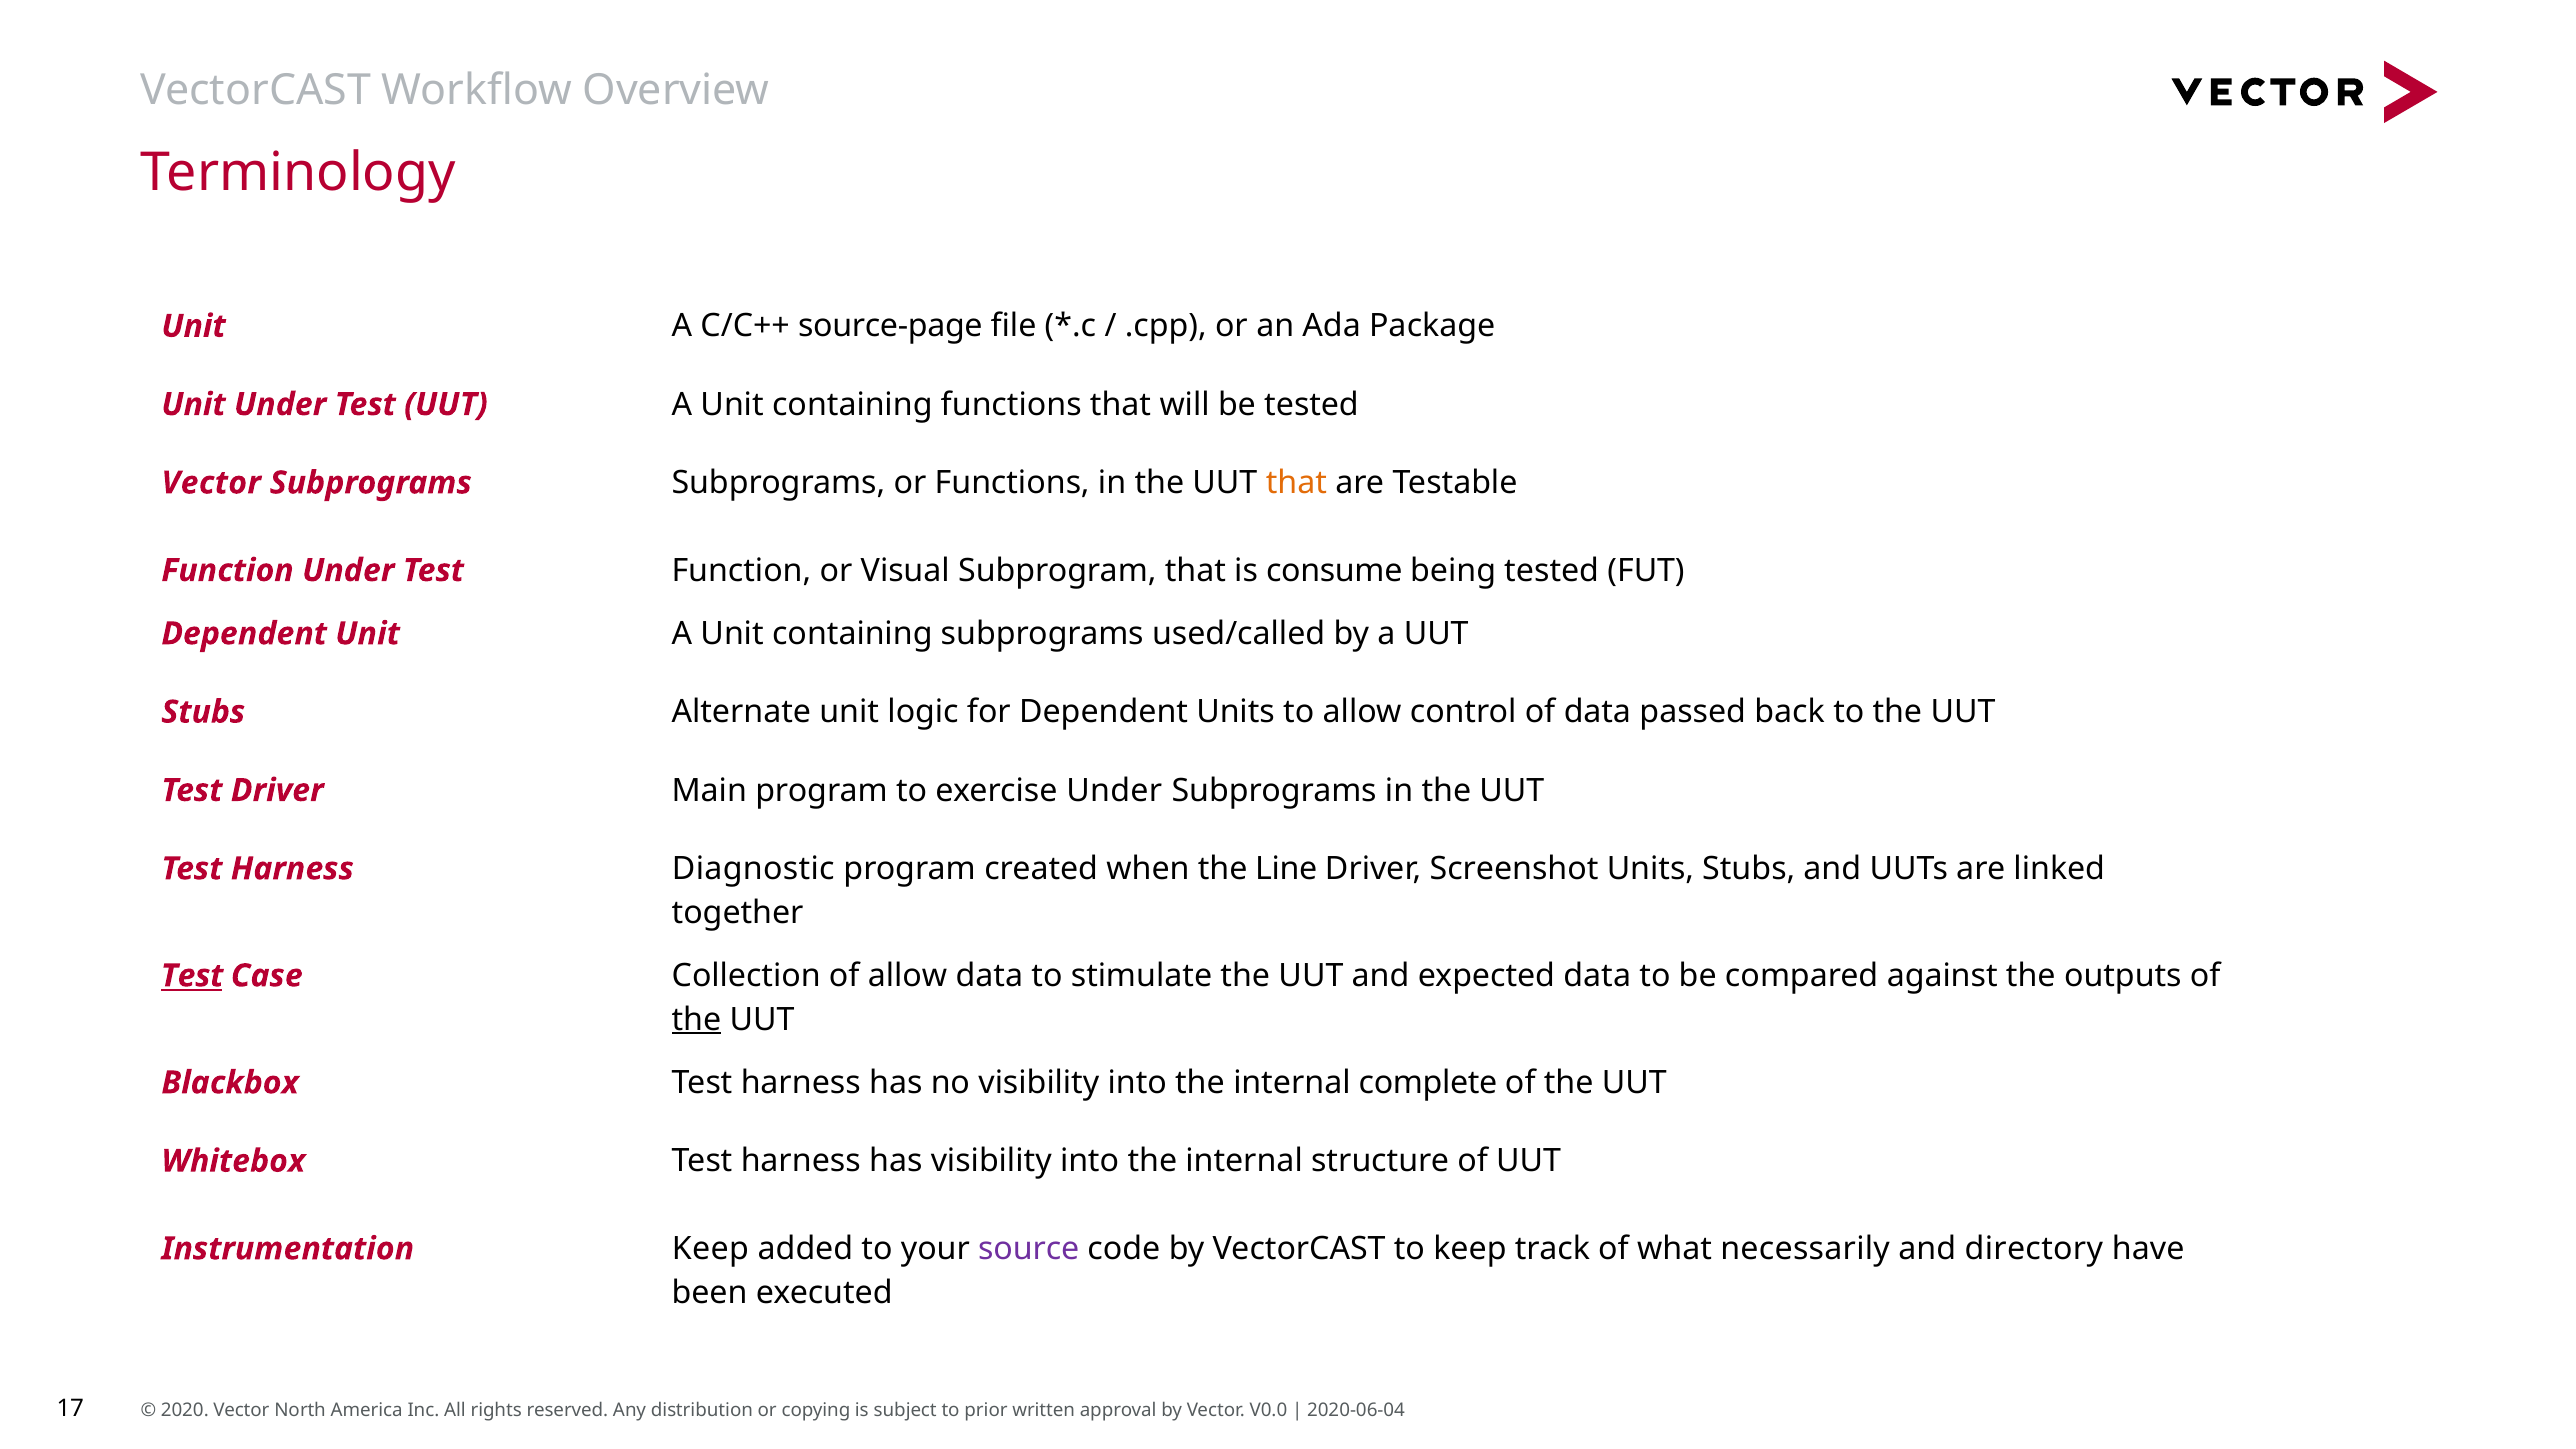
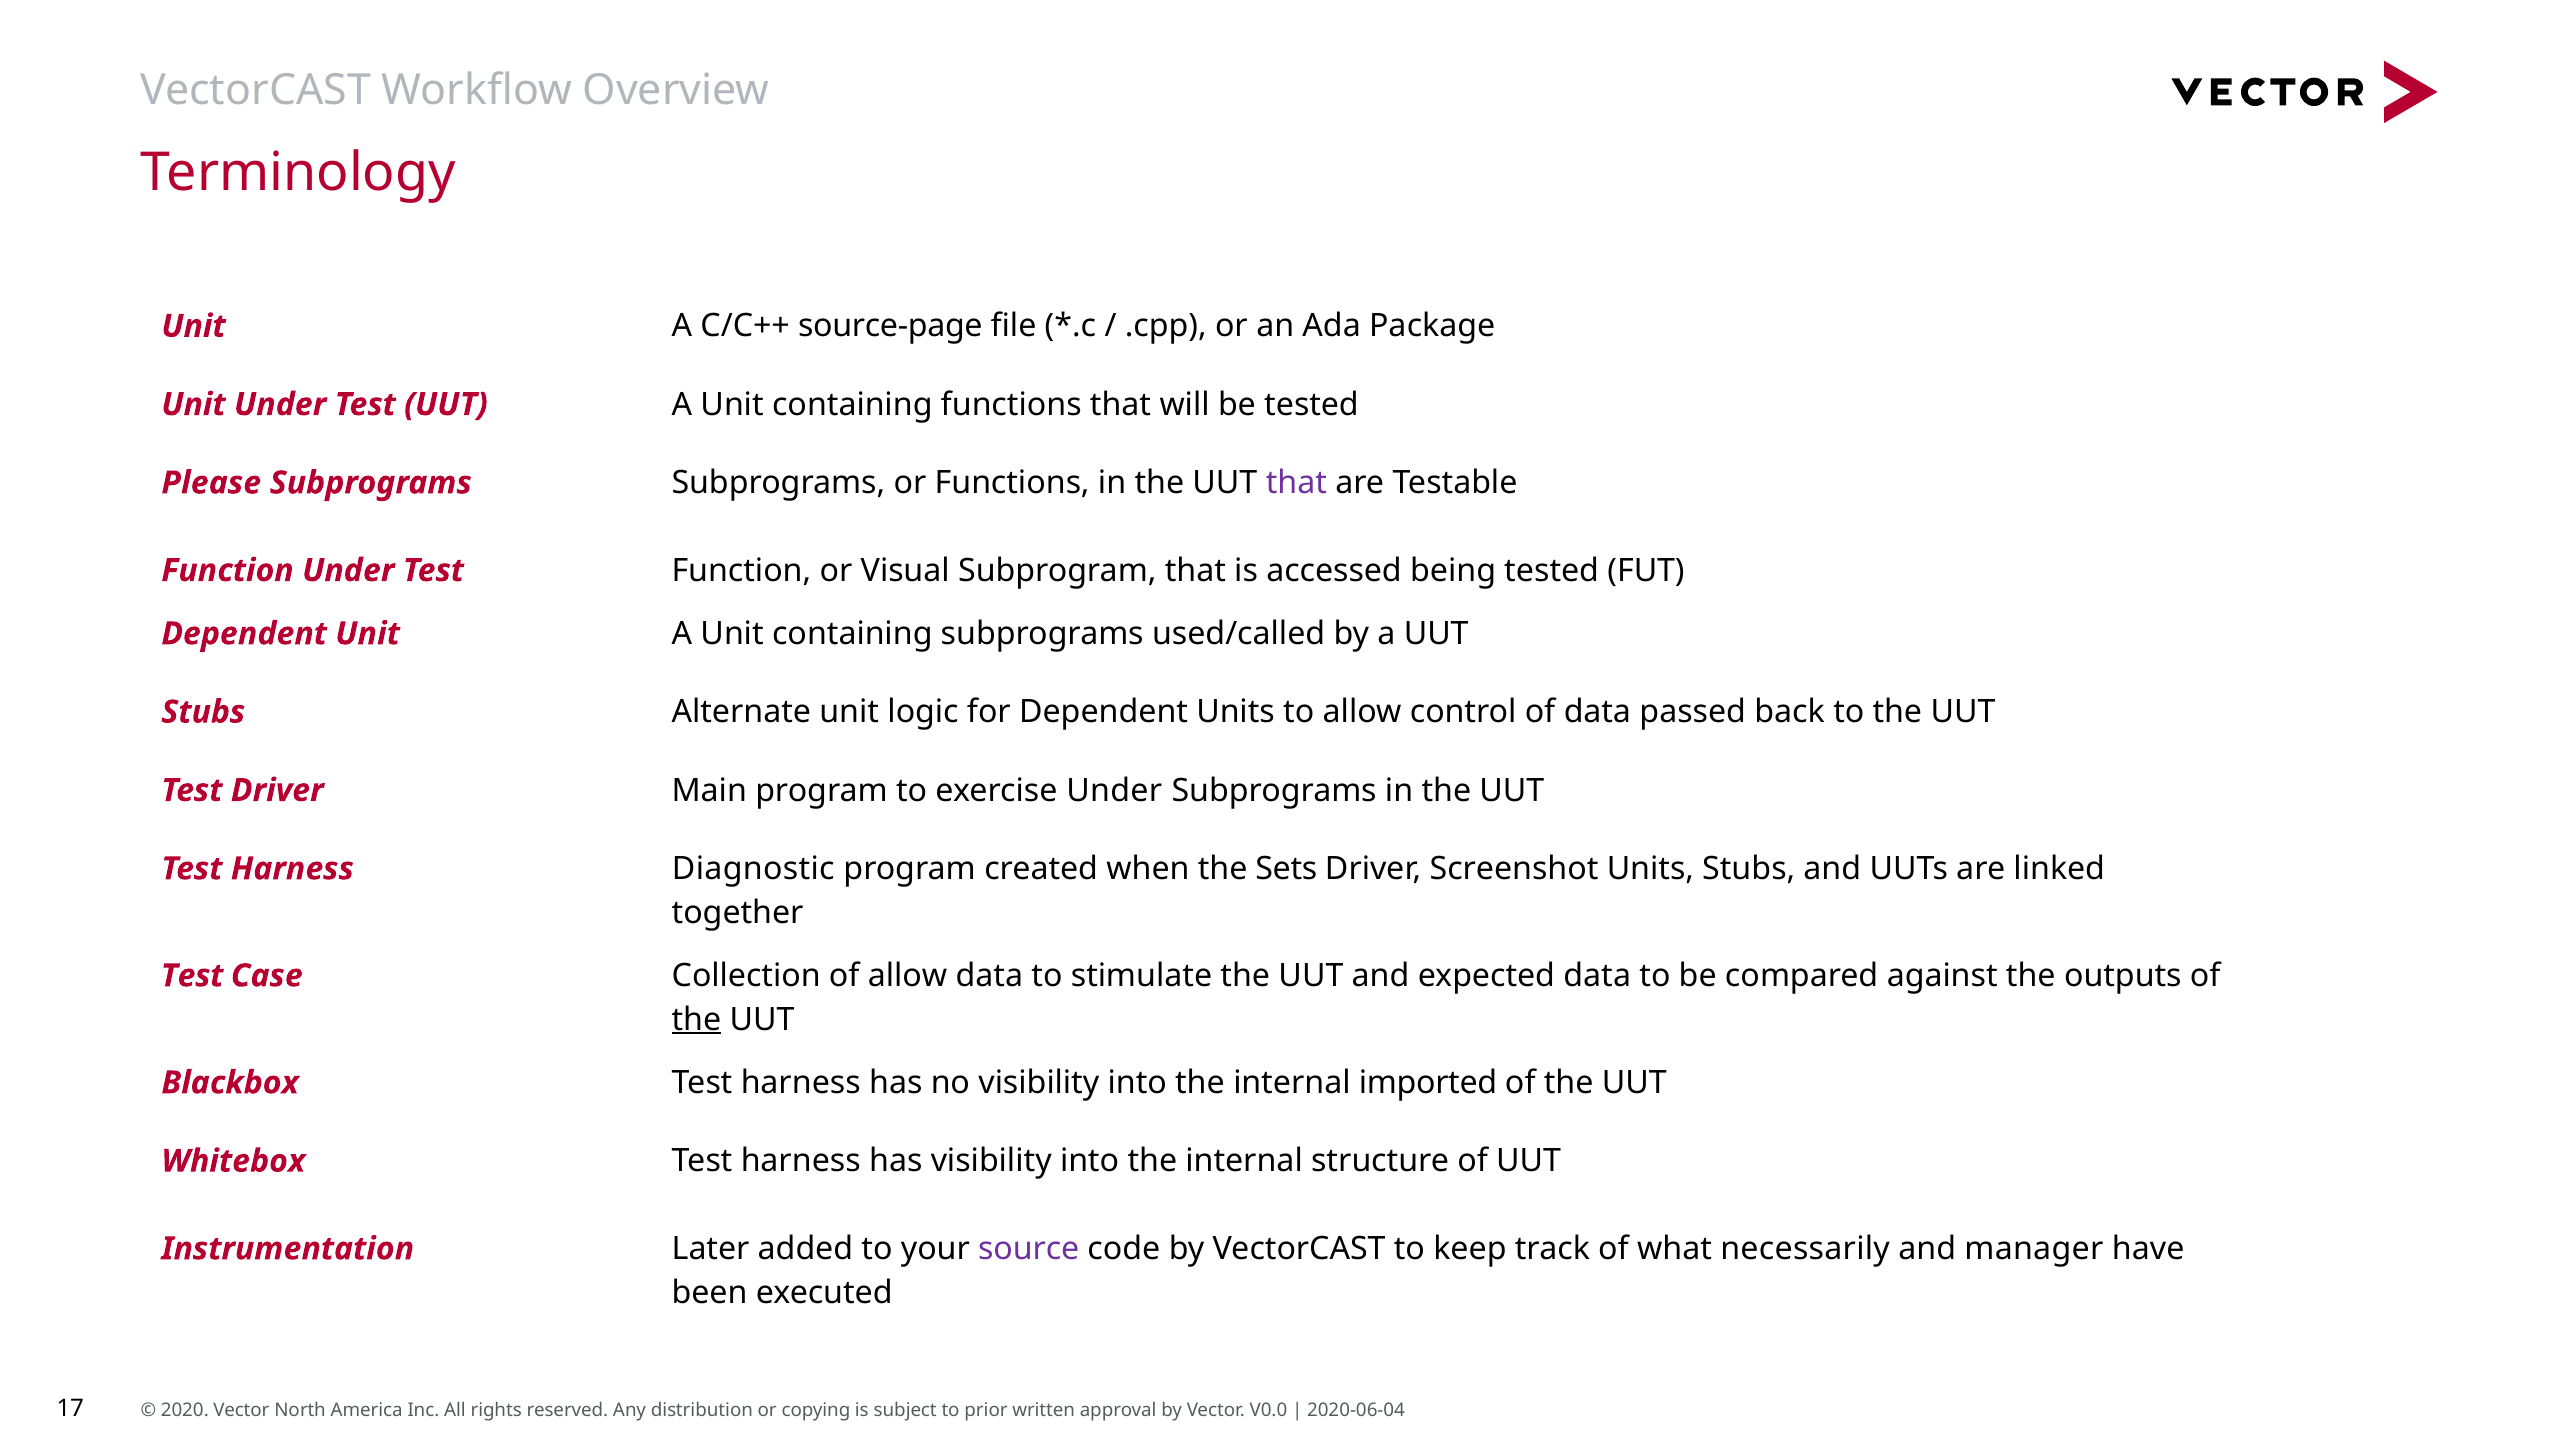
that at (1296, 483) colour: orange -> purple
Vector at (211, 483): Vector -> Please
consume: consume -> accessed
Line: Line -> Sets
Test at (192, 976) underline: present -> none
complete: complete -> imported
Keep at (710, 1249): Keep -> Later
directory: directory -> manager
